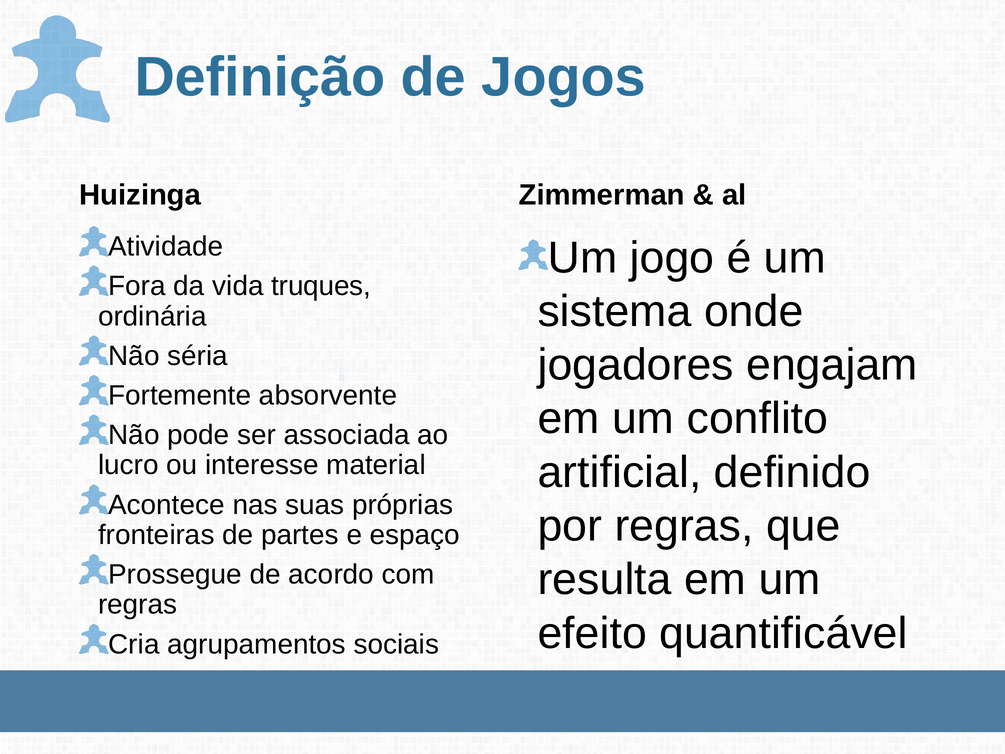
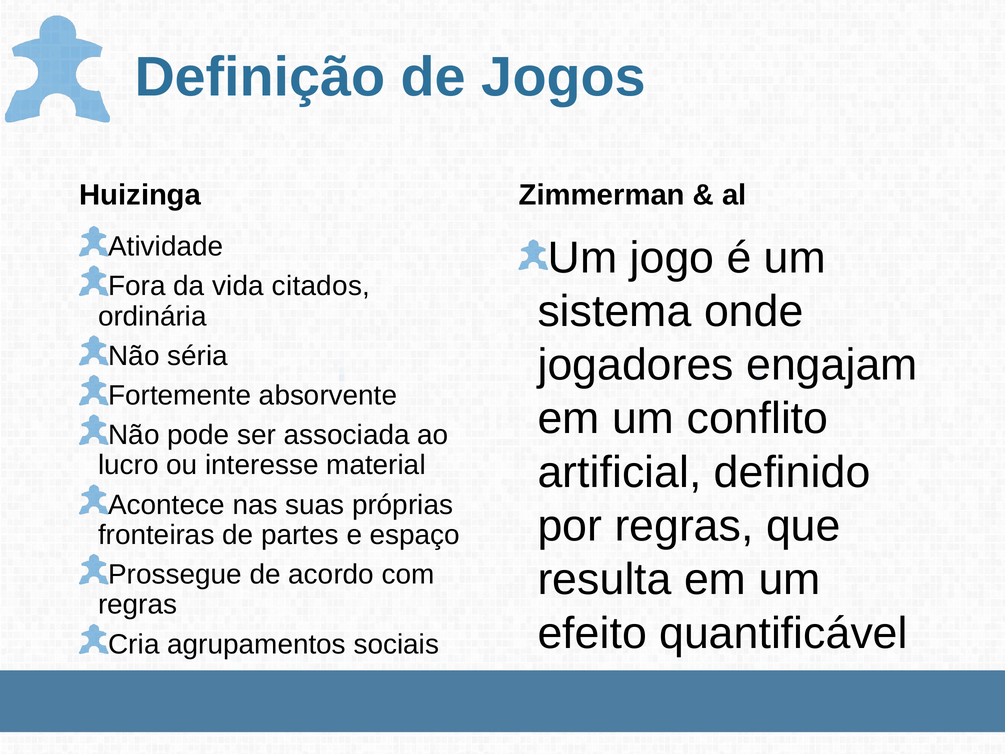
truques: truques -> citados
